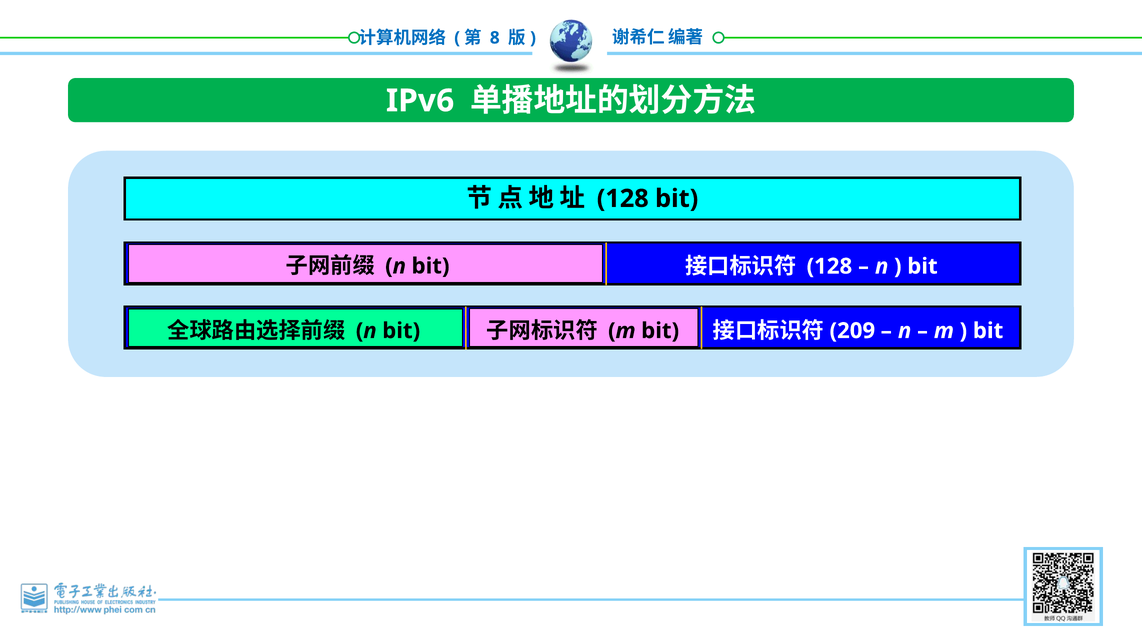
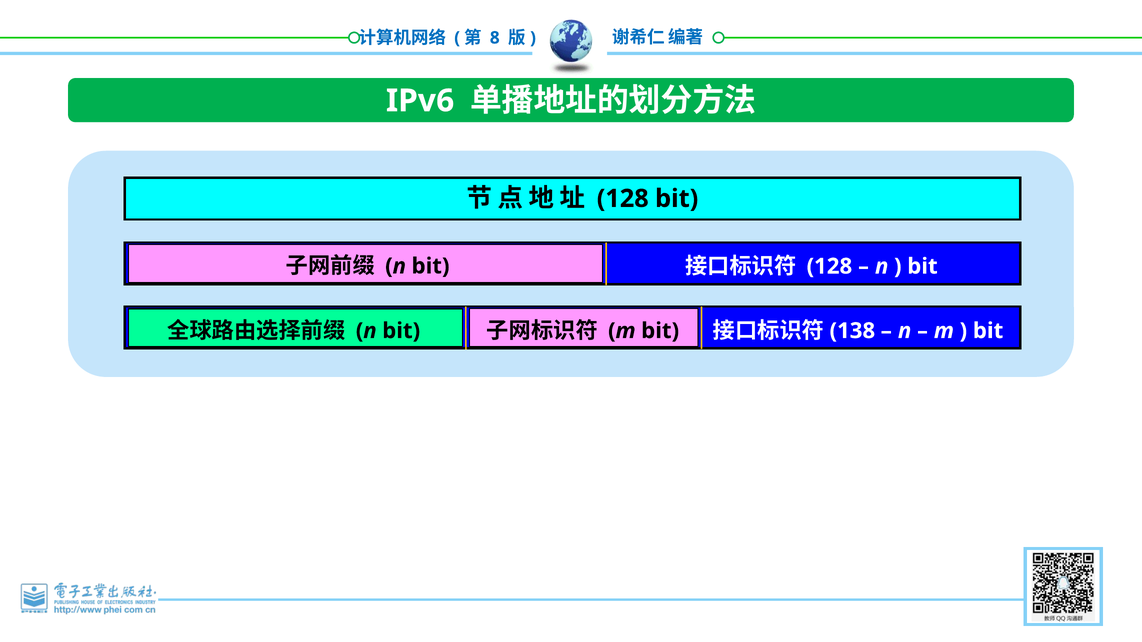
209: 209 -> 138
